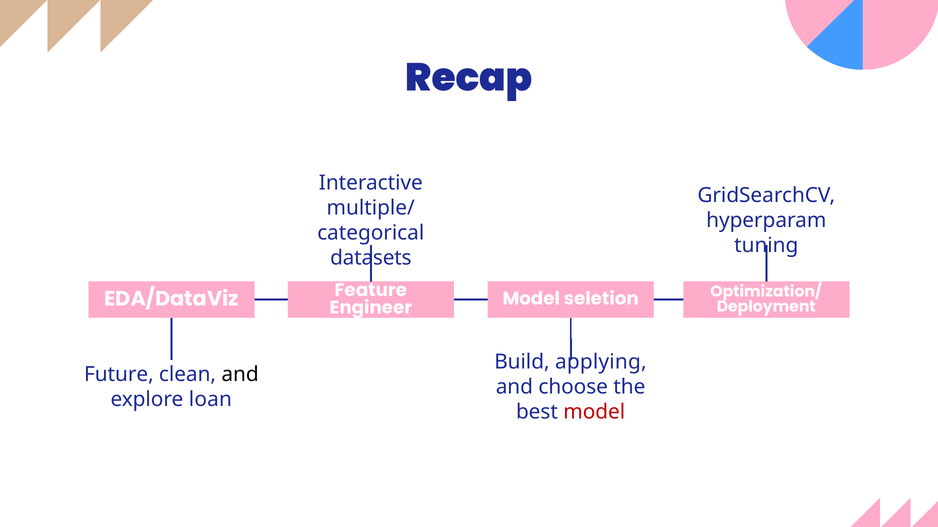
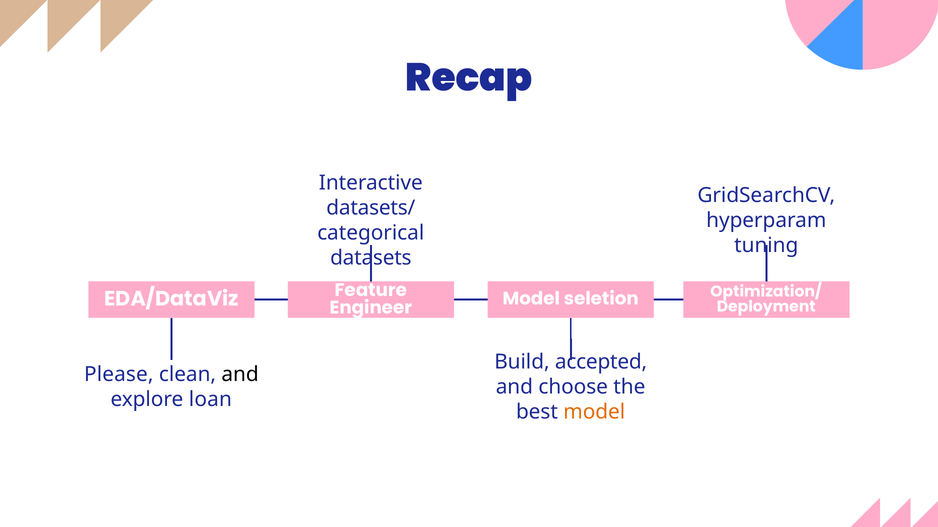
multiple/: multiple/ -> datasets/
applying: applying -> accepted
Future: Future -> Please
model at (594, 412) colour: red -> orange
